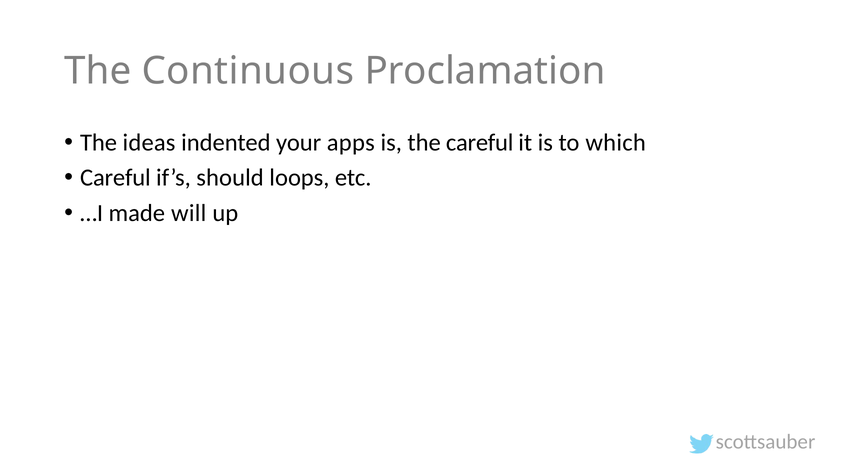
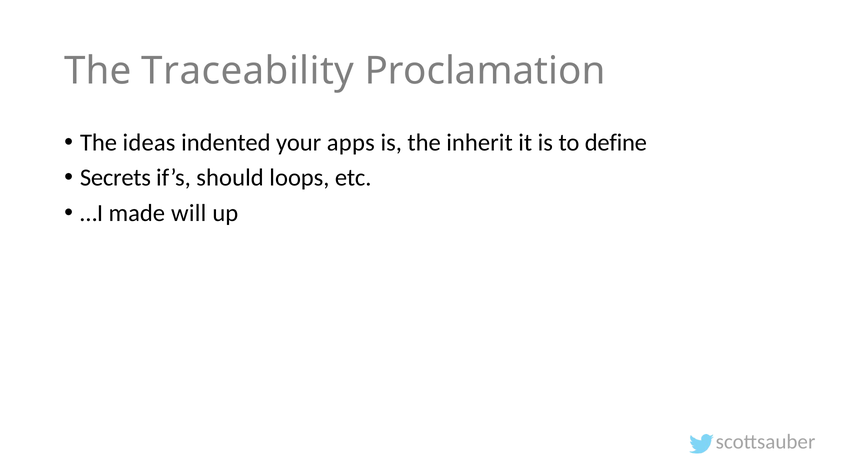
Continuous: Continuous -> Traceability
the careful: careful -> inherit
which: which -> define
Careful at (115, 178): Careful -> Secrets
